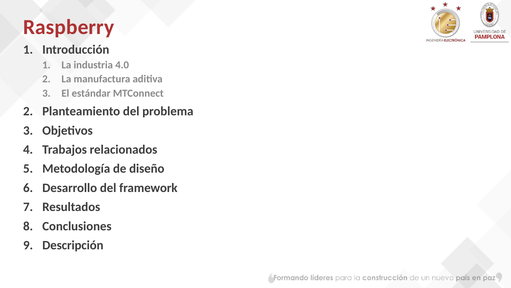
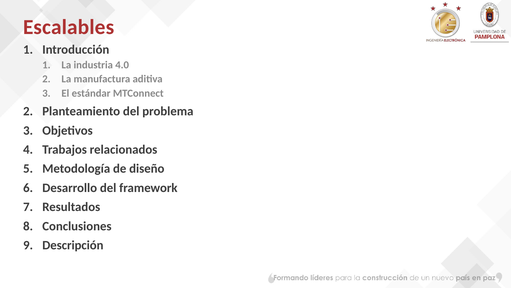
Raspberry: Raspberry -> Escalables
